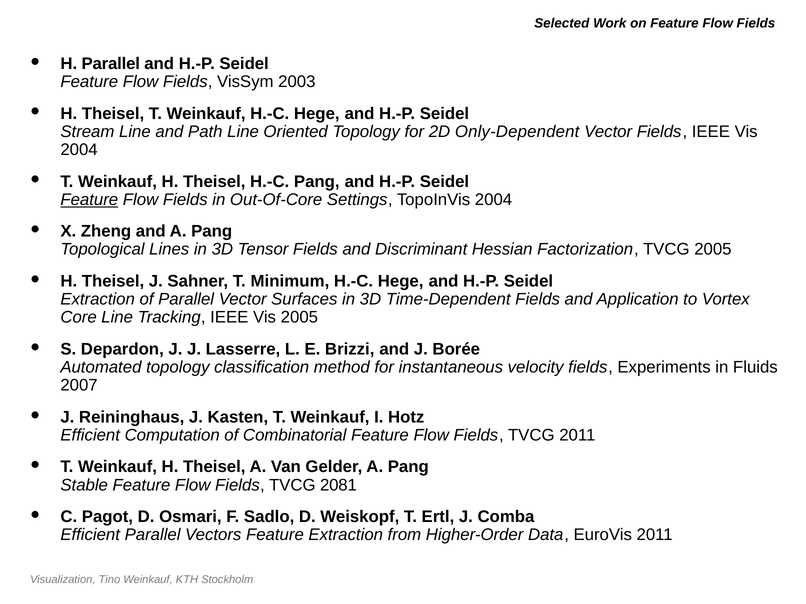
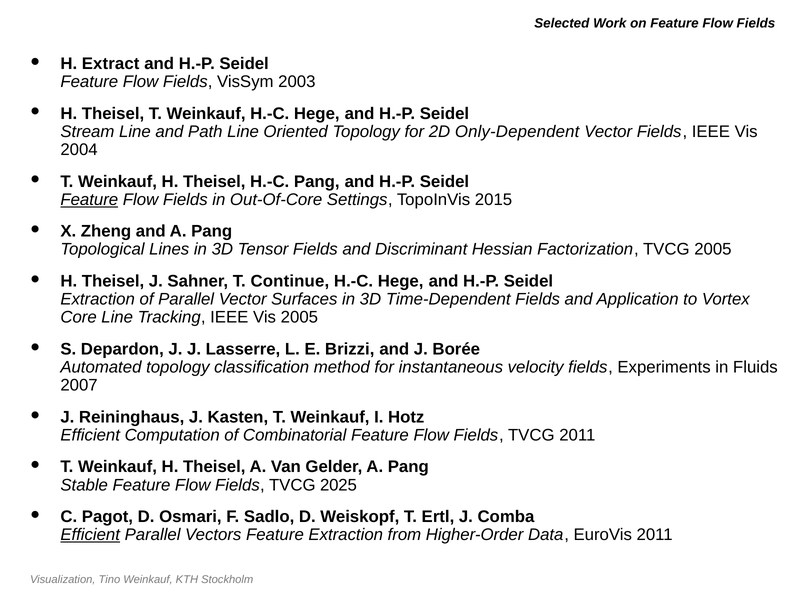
H Parallel: Parallel -> Extract
TopoInVis 2004: 2004 -> 2015
Minimum: Minimum -> Continue
2081: 2081 -> 2025
Efficient at (90, 535) underline: none -> present
